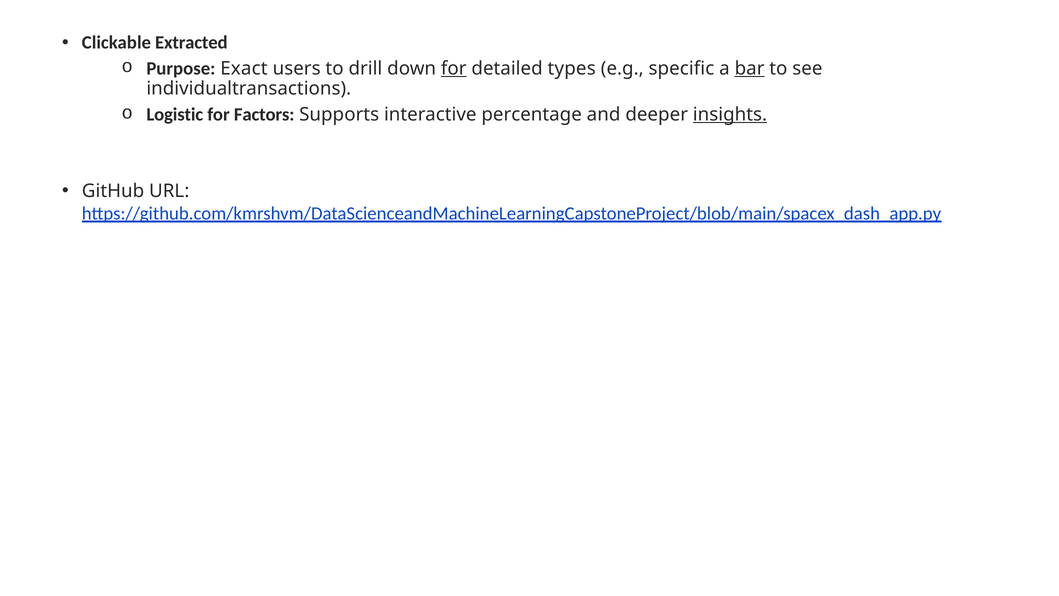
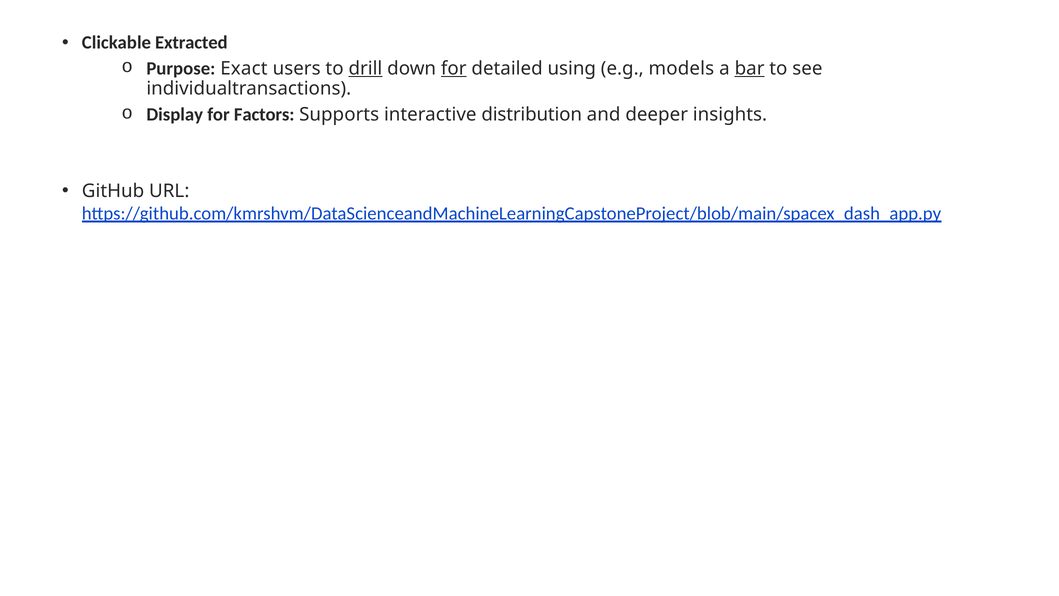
drill underline: none -> present
types: types -> using
specific: specific -> models
Logistic: Logistic -> Display
percentage: percentage -> distribution
insights underline: present -> none
